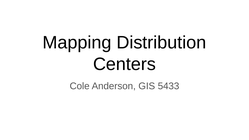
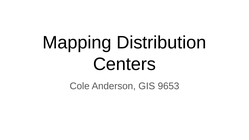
5433: 5433 -> 9653
